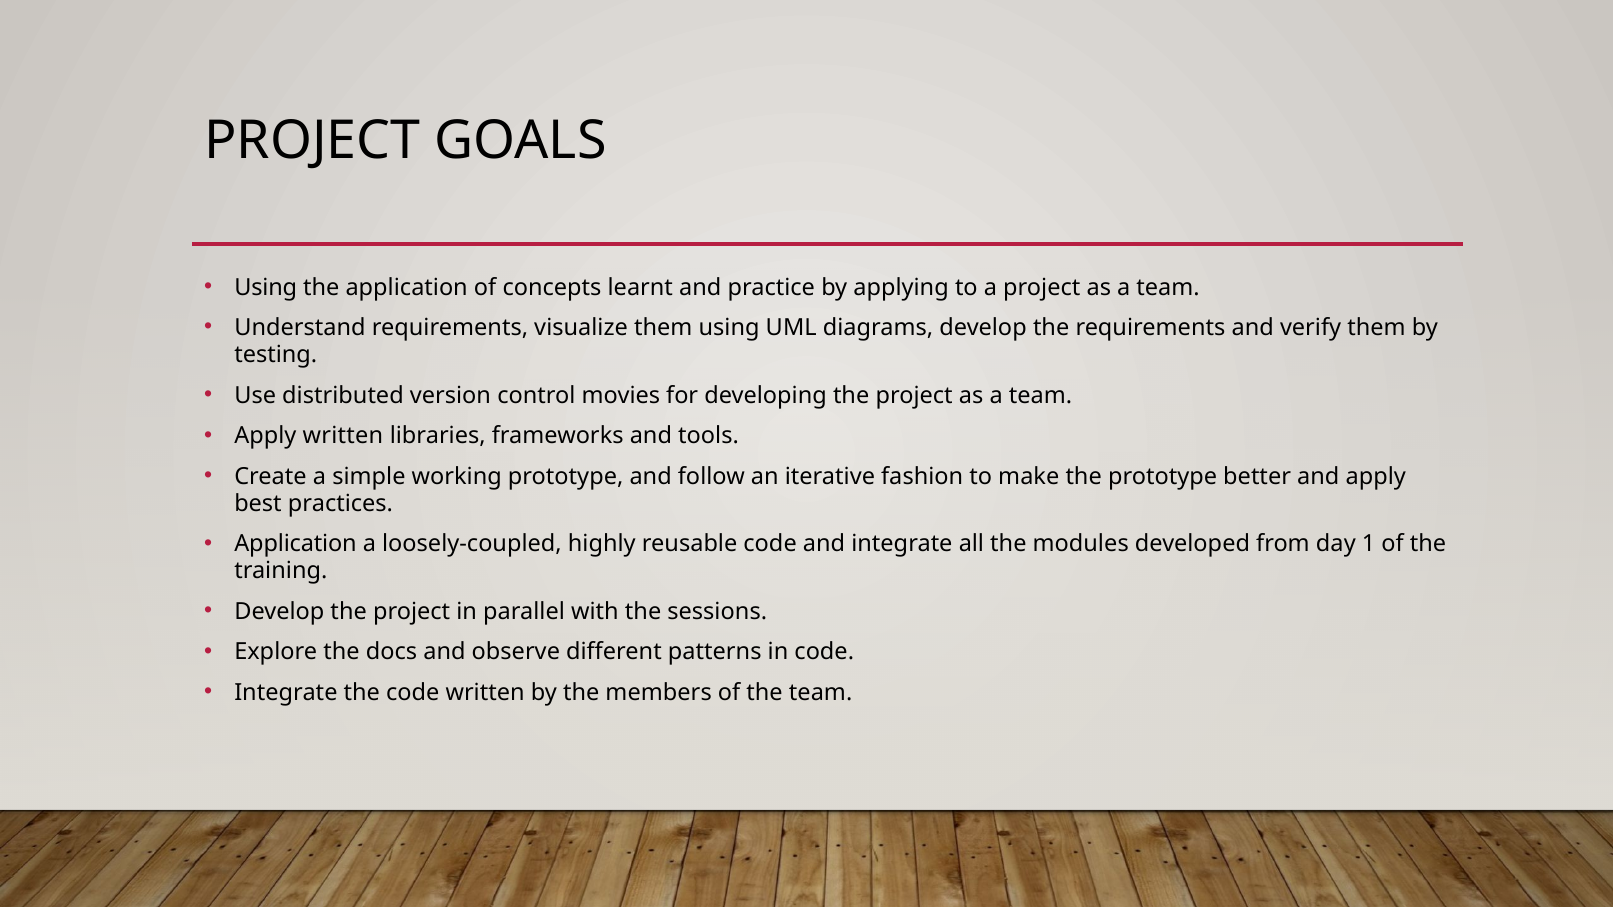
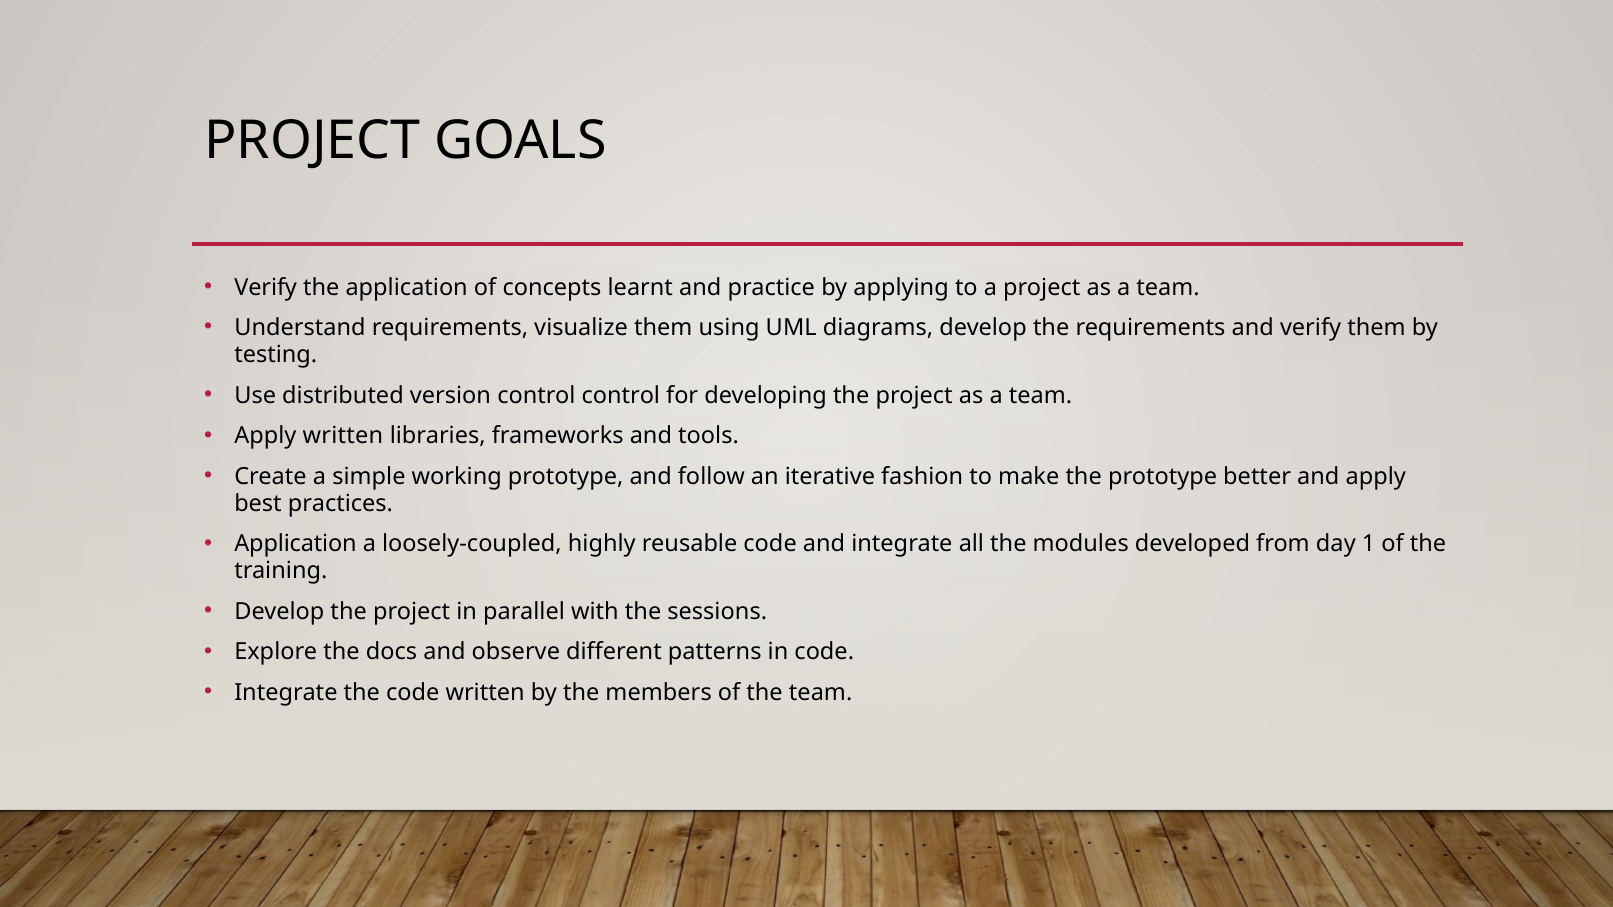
Using at (266, 287): Using -> Verify
control movies: movies -> control
